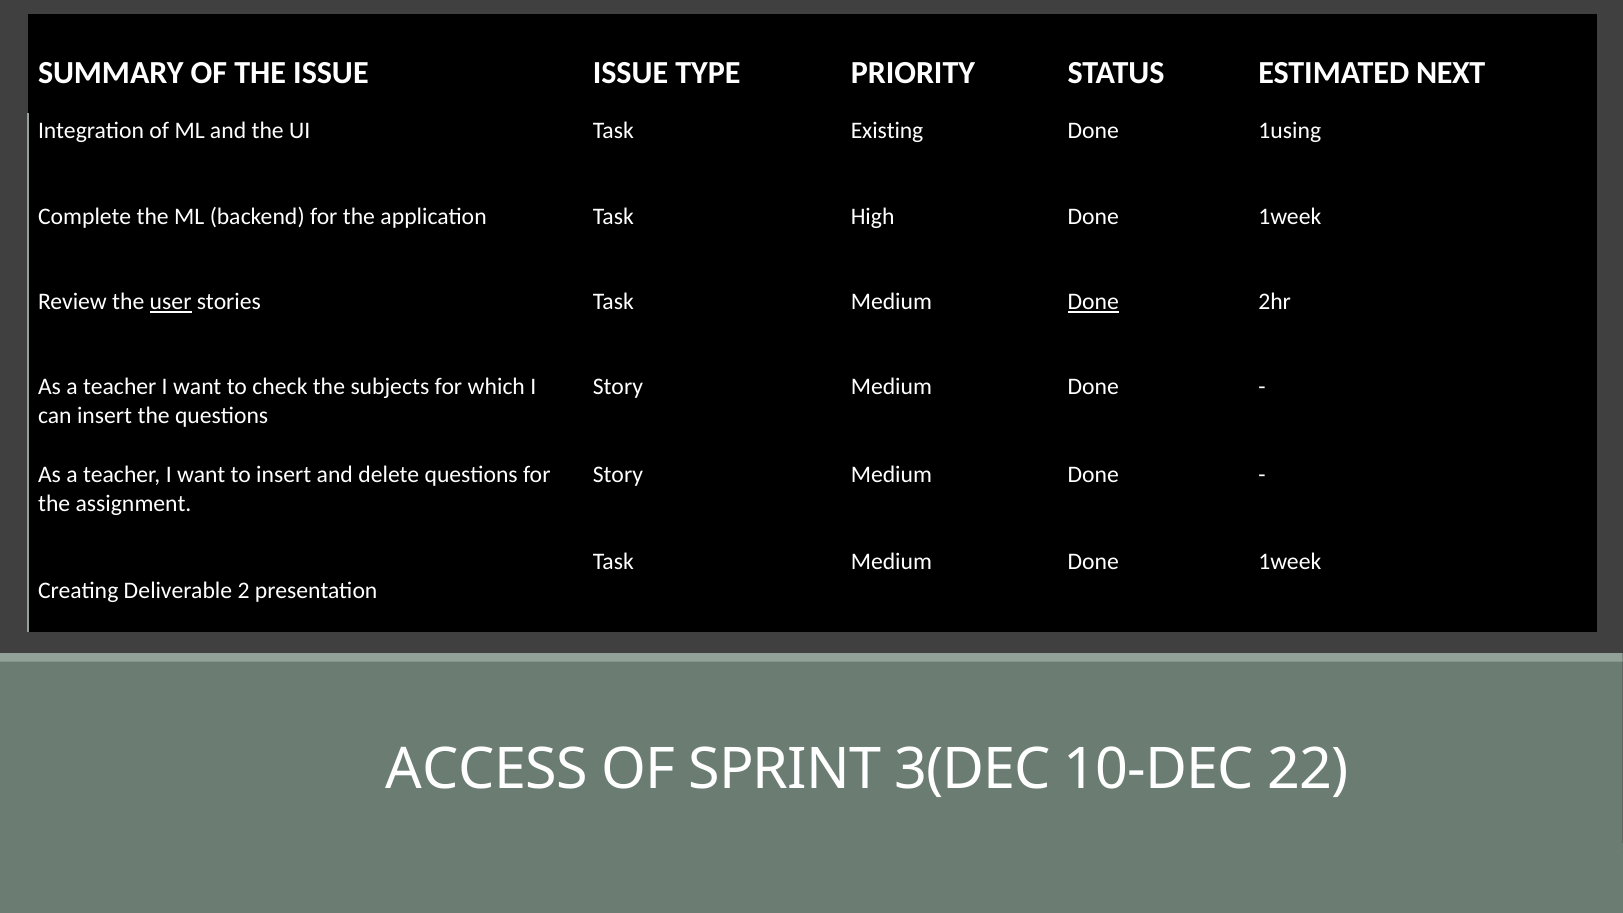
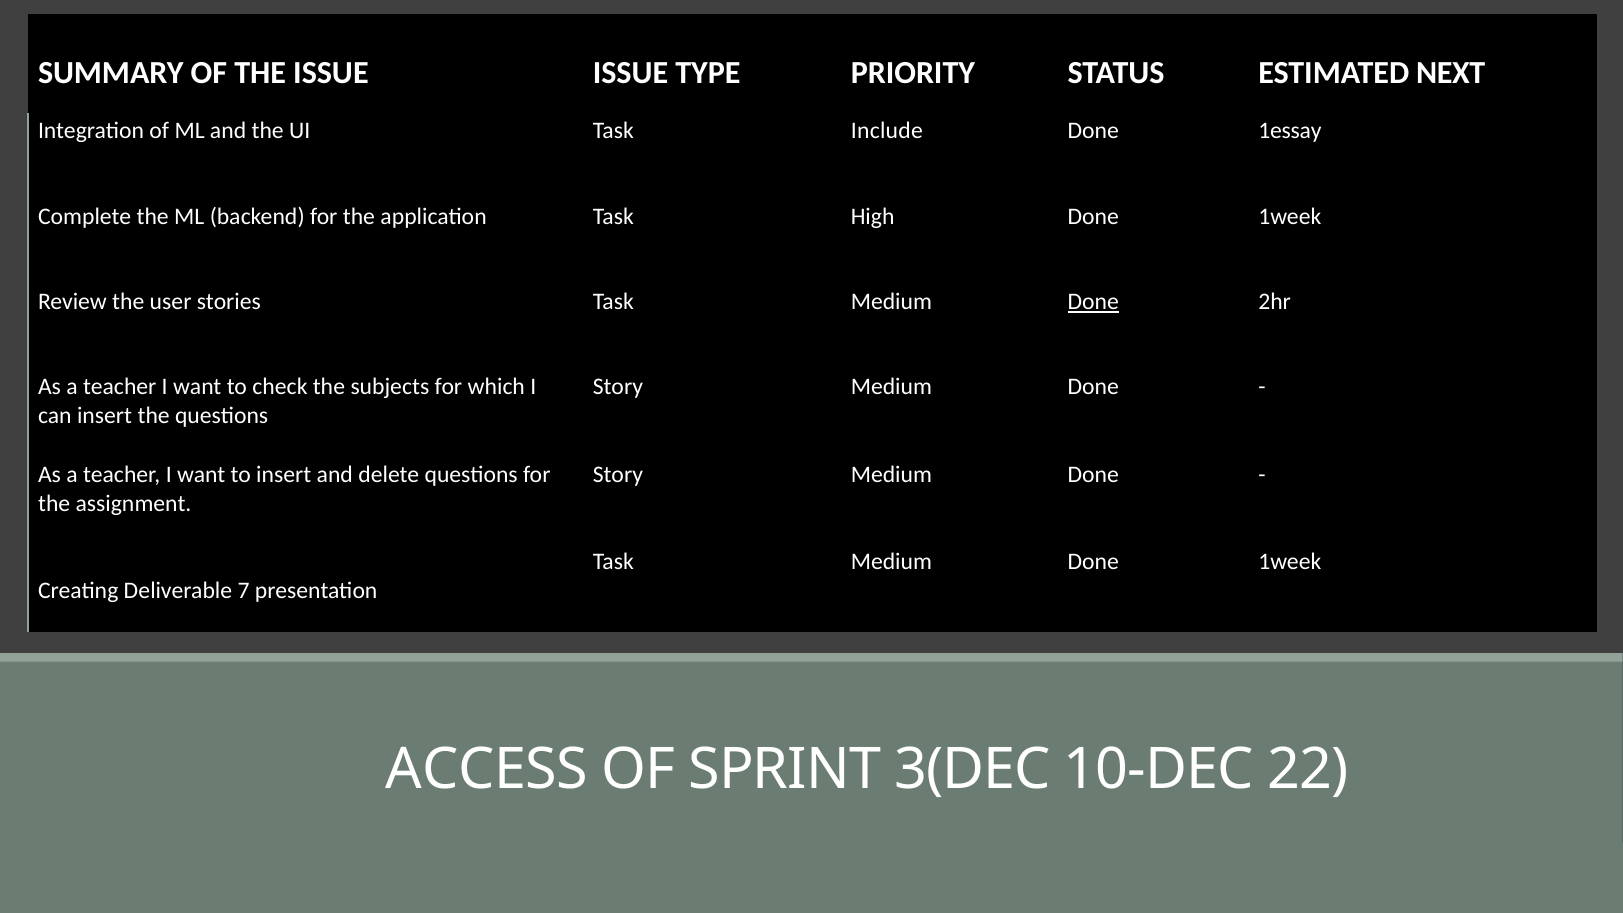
Existing: Existing -> Include
1using: 1using -> 1essay
user underline: present -> none
Creating Deliverable 2: 2 -> 7
